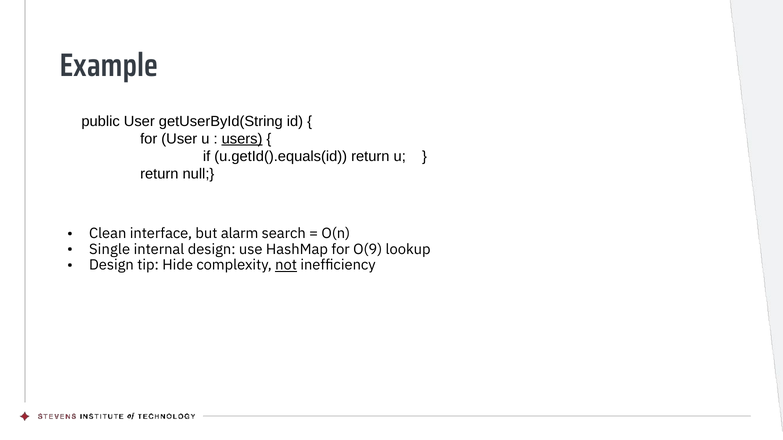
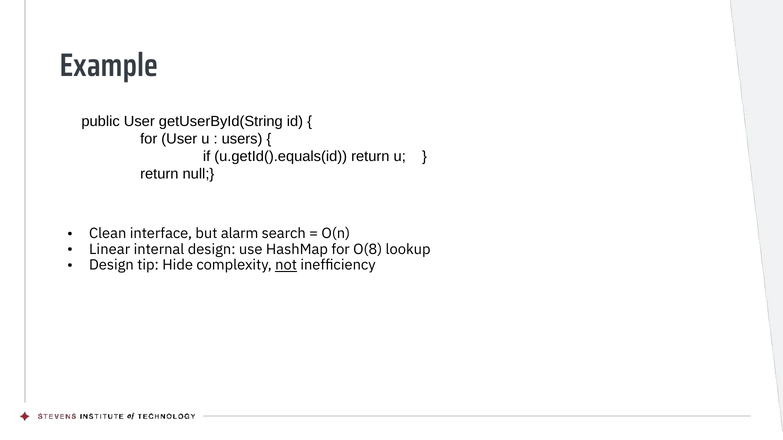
users underline: present -> none
Single: Single -> Linear
O(9: O(9 -> O(8
